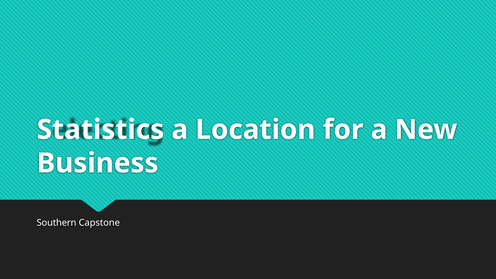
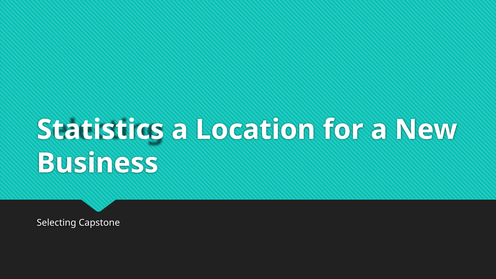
Southern: Southern -> Selecting
